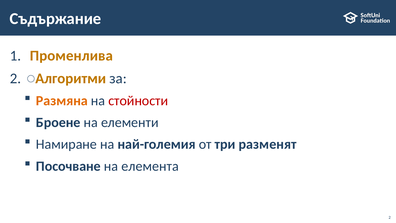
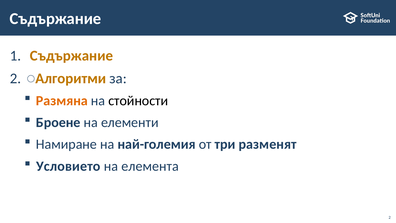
Променлива at (71, 56): Променлива -> Съдържание
стойности colour: red -> black
Посочване: Посочване -> Условието
